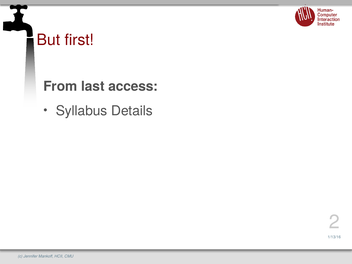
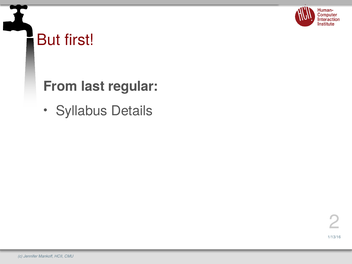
access: access -> regular
